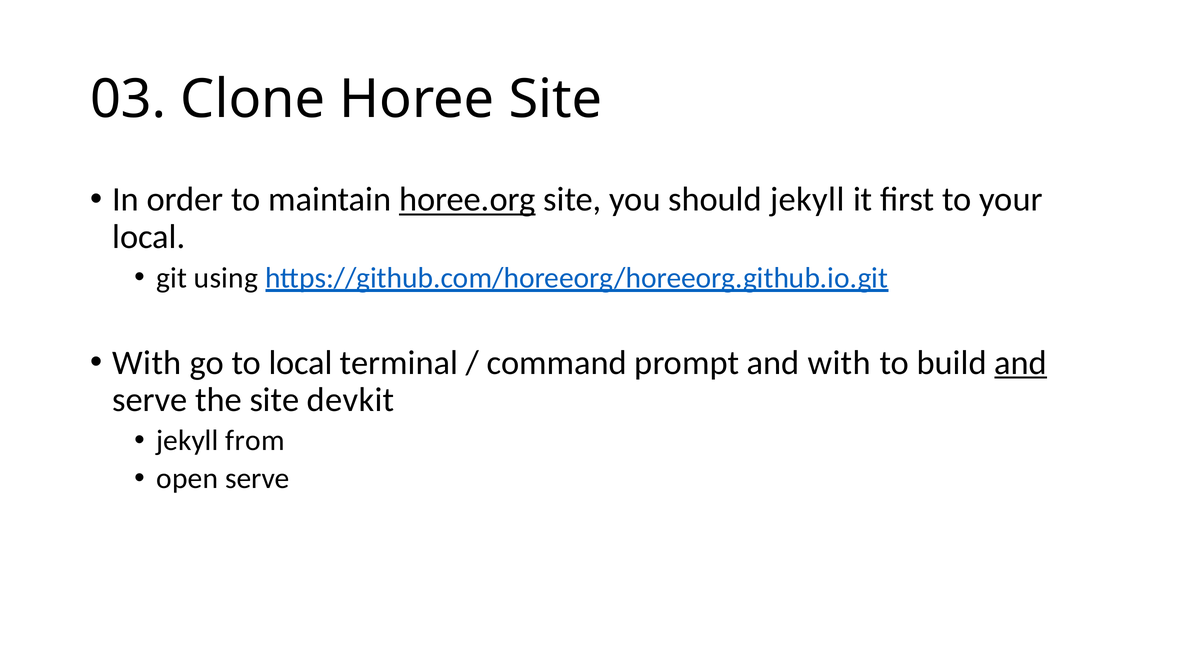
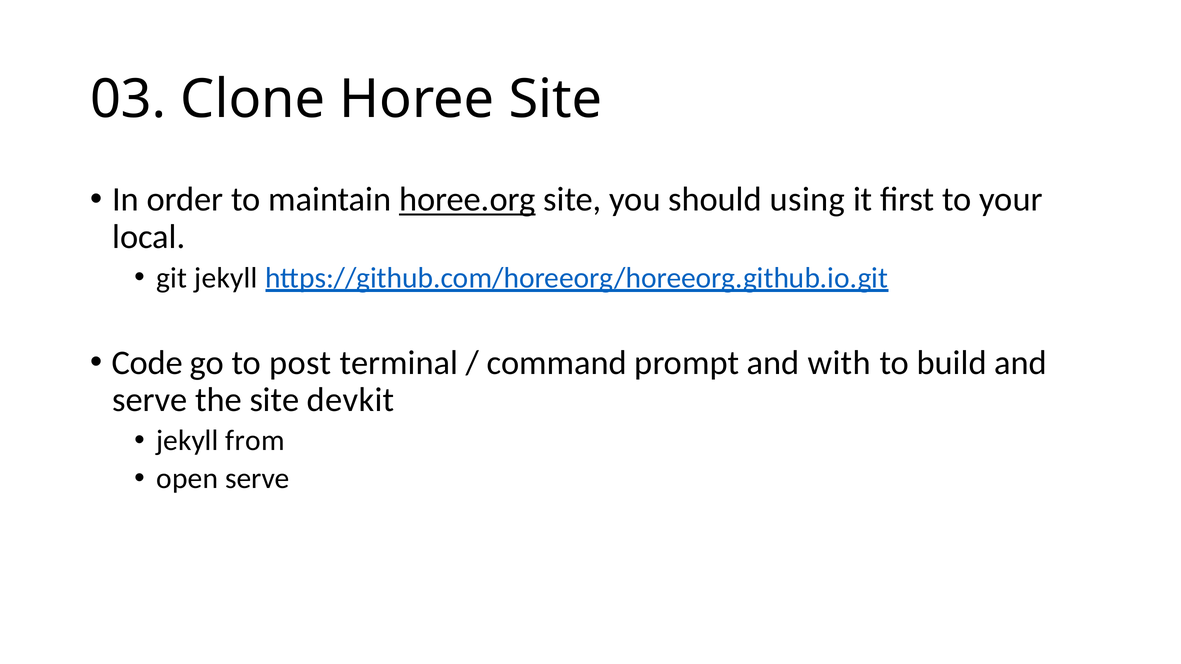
should jekyll: jekyll -> using
git using: using -> jekyll
With at (147, 363): With -> Code
to local: local -> post
and at (1021, 363) underline: present -> none
